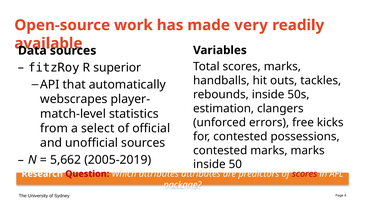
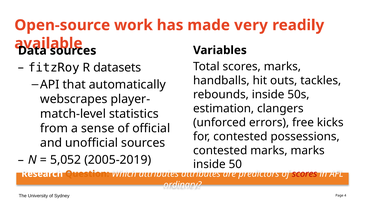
superior: superior -> datasets
select: select -> sense
5,662: 5,662 -> 5,052
Question colour: red -> orange
package: package -> ordinary
